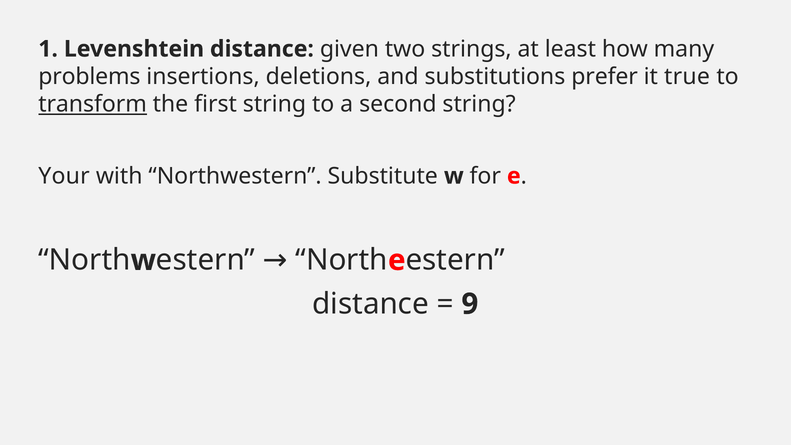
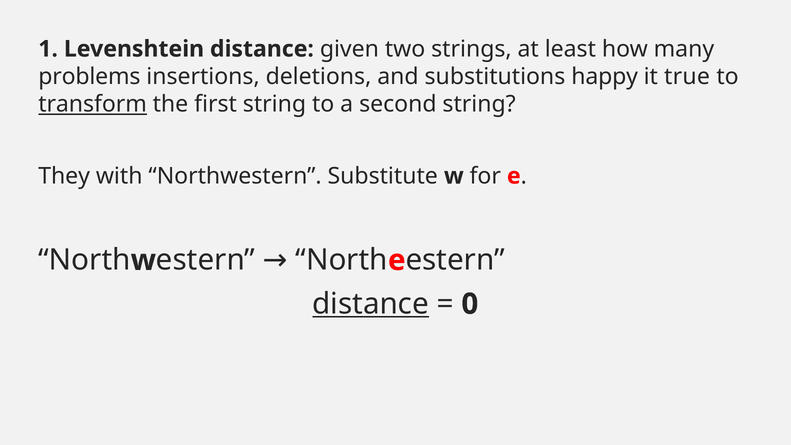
prefer: prefer -> happy
Your: Your -> They
distance at (371, 304) underline: none -> present
9: 9 -> 0
